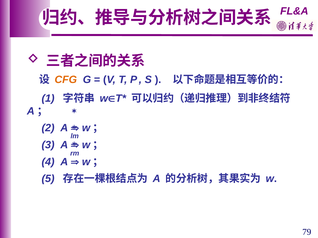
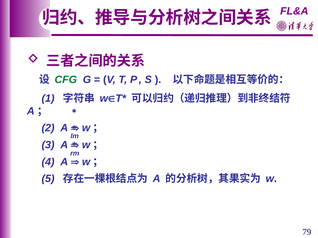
CFG colour: orange -> green
